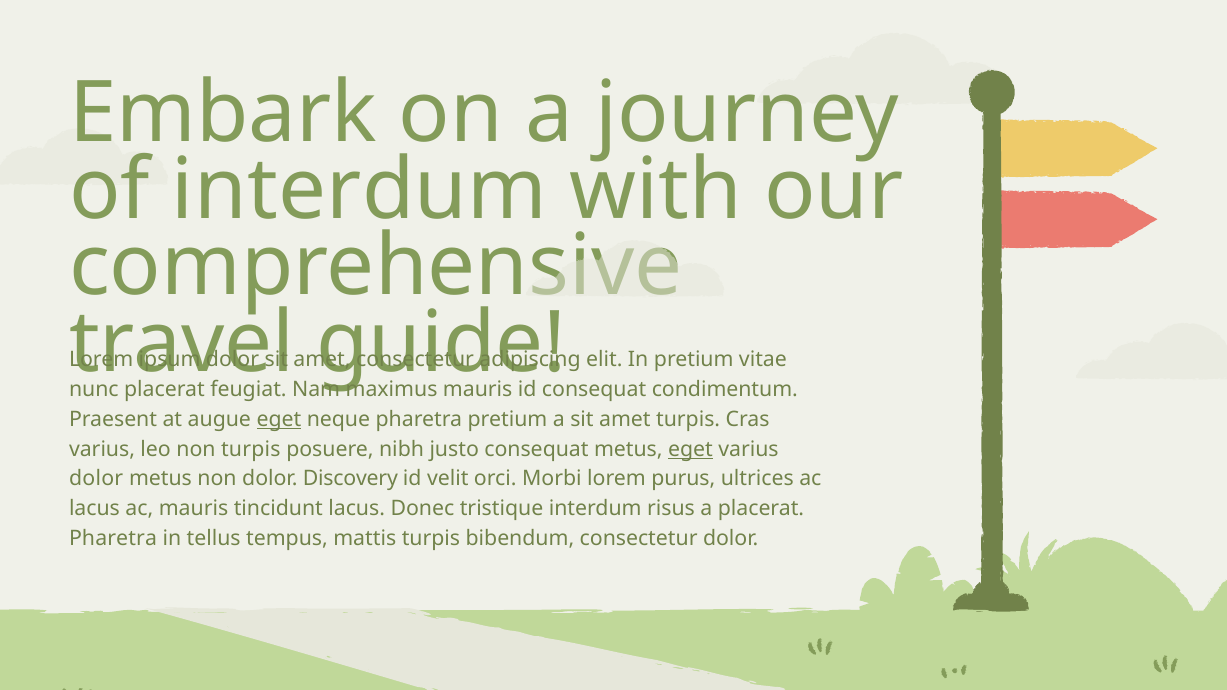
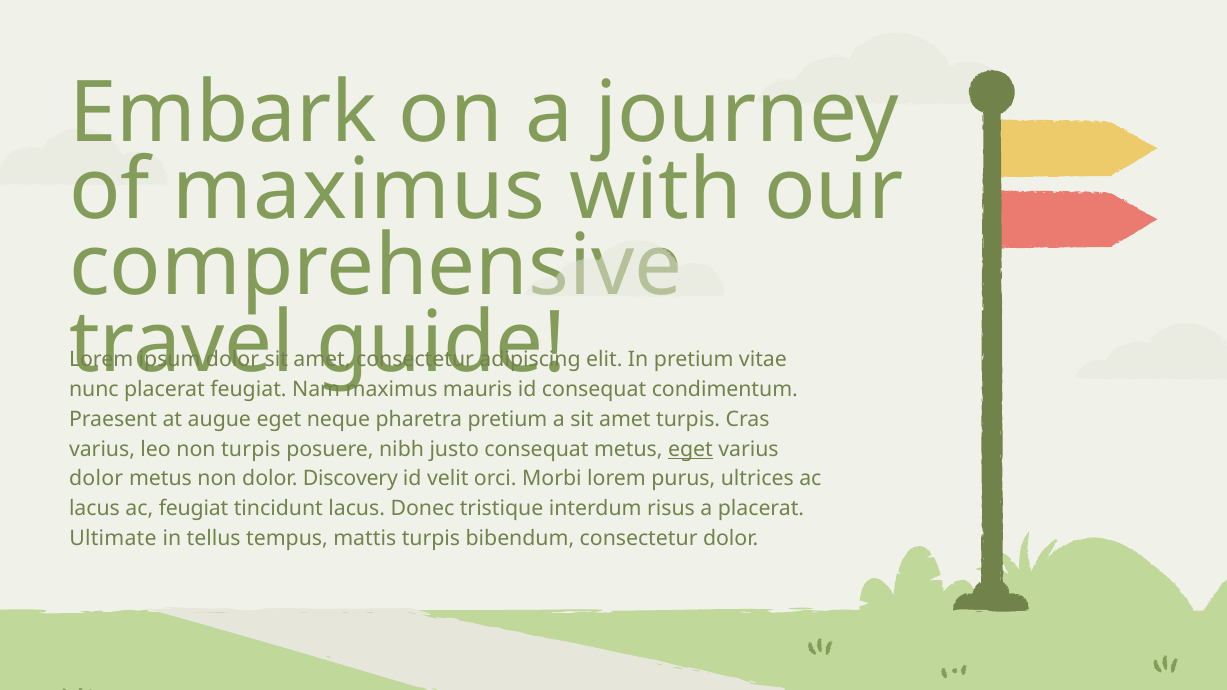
of interdum: interdum -> maximus
eget at (279, 419) underline: present -> none
ac mauris: mauris -> feugiat
Pharetra at (113, 539): Pharetra -> Ultimate
